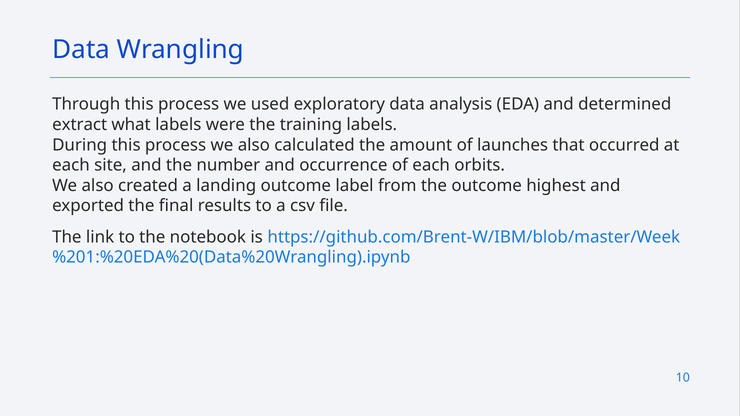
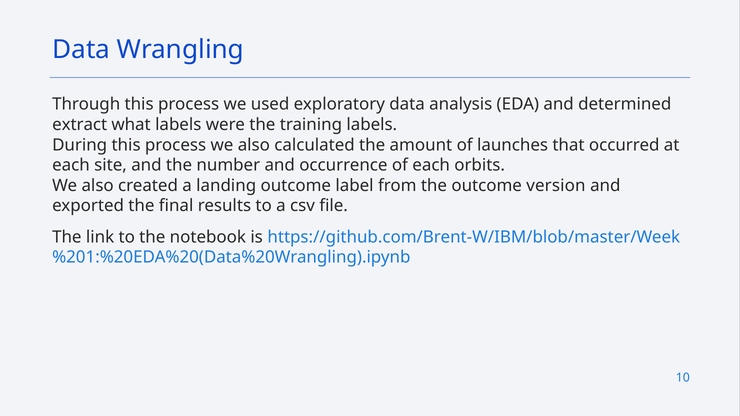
highest: highest -> version
